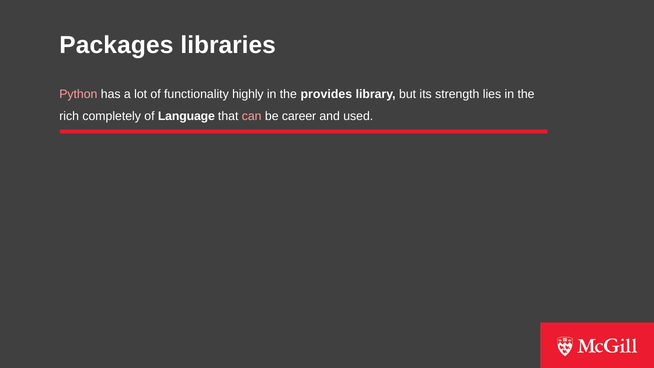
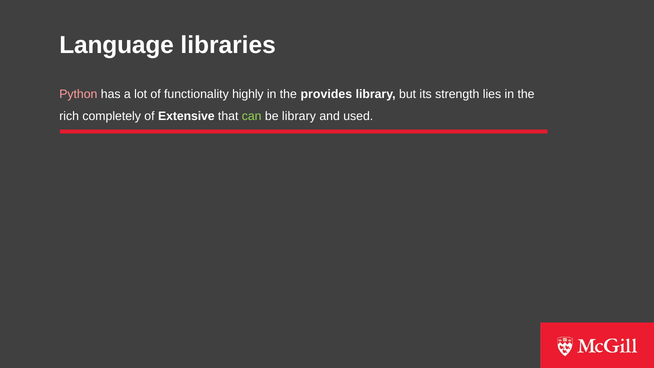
Packages: Packages -> Language
Language: Language -> Extensive
can colour: pink -> light green
be career: career -> library
